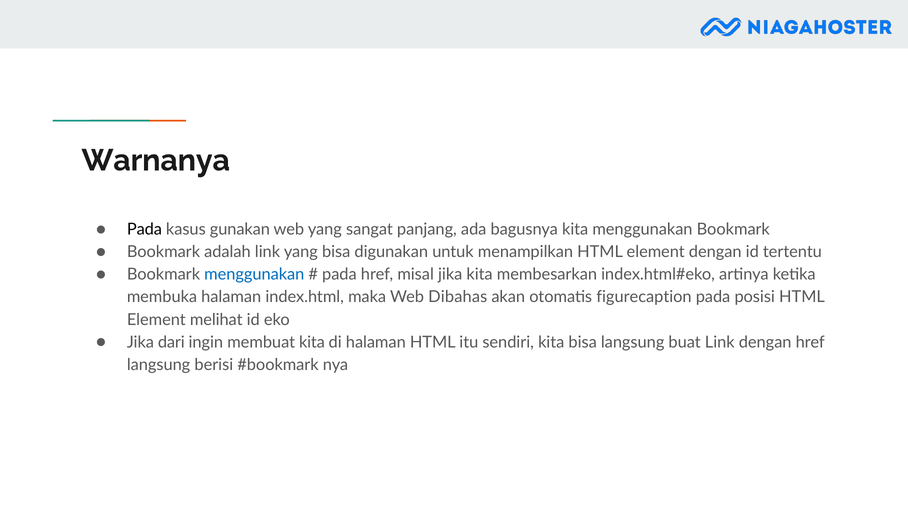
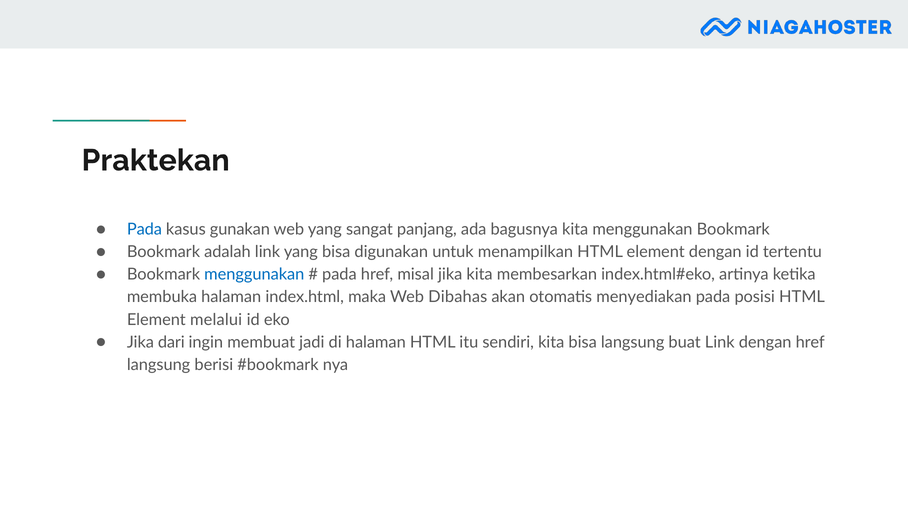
Warnanya: Warnanya -> Praktekan
Pada at (144, 229) colour: black -> blue
figurecaption: figurecaption -> menyediakan
melihat: melihat -> melalui
membuat kita: kita -> jadi
